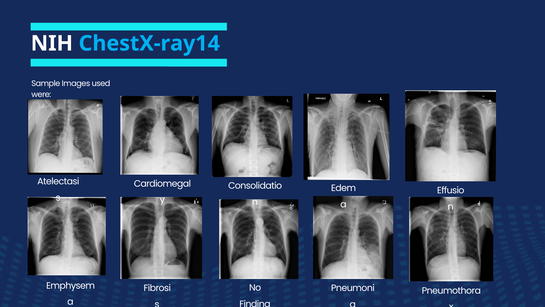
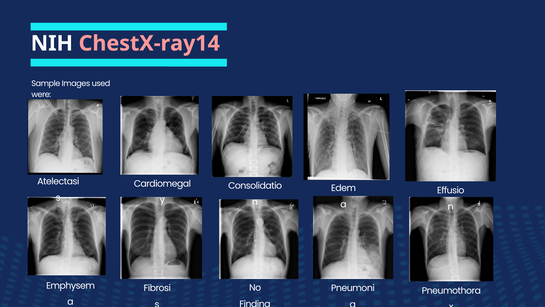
ChestX-ray14 colour: light blue -> pink
